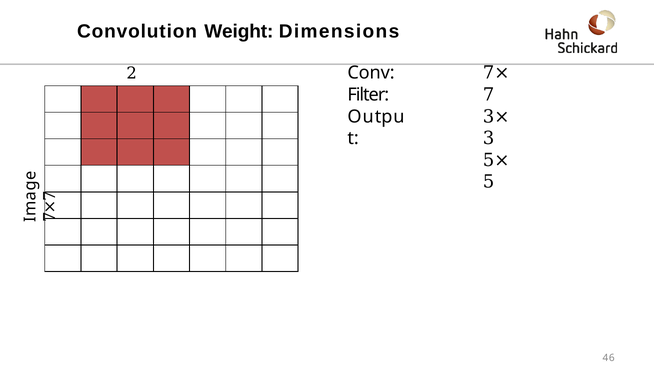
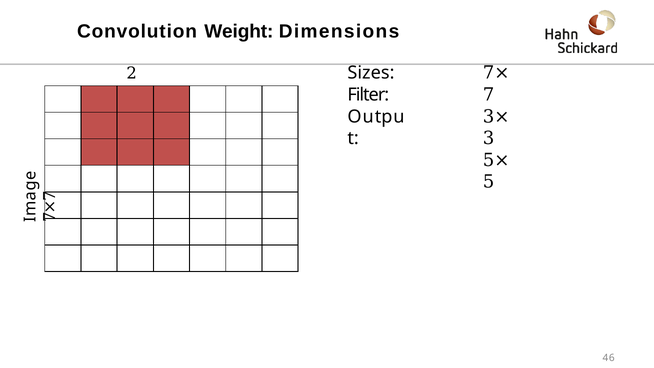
Conv: Conv -> Sizes
